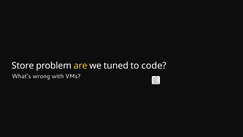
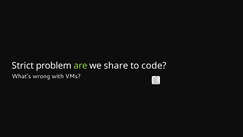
Store: Store -> Strict
are colour: yellow -> light green
tuned: tuned -> share
